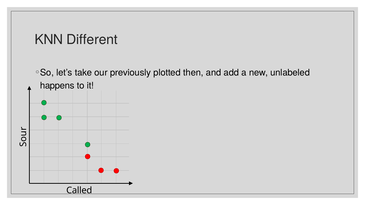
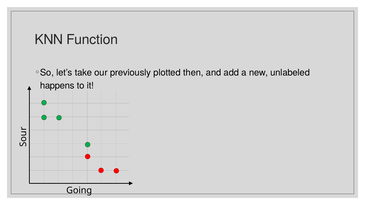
Different: Different -> Function
Called: Called -> Going
